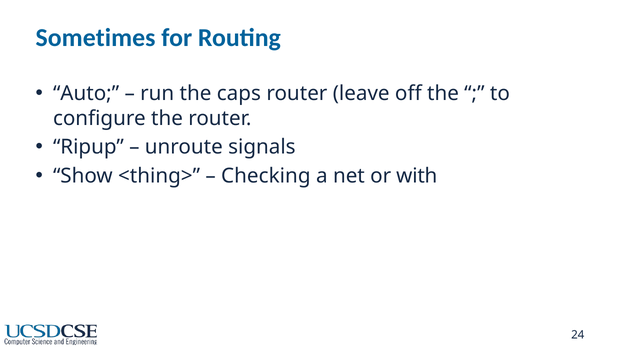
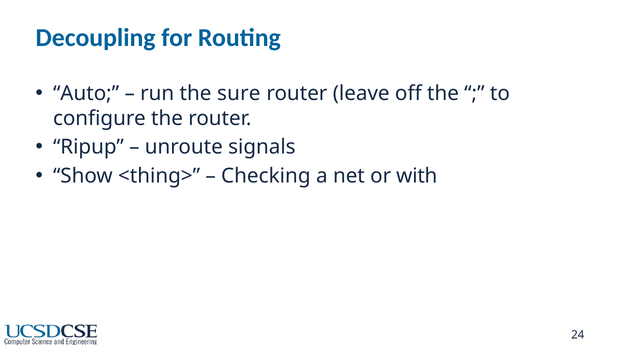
Sometimes: Sometimes -> Decoupling
caps: caps -> sure
